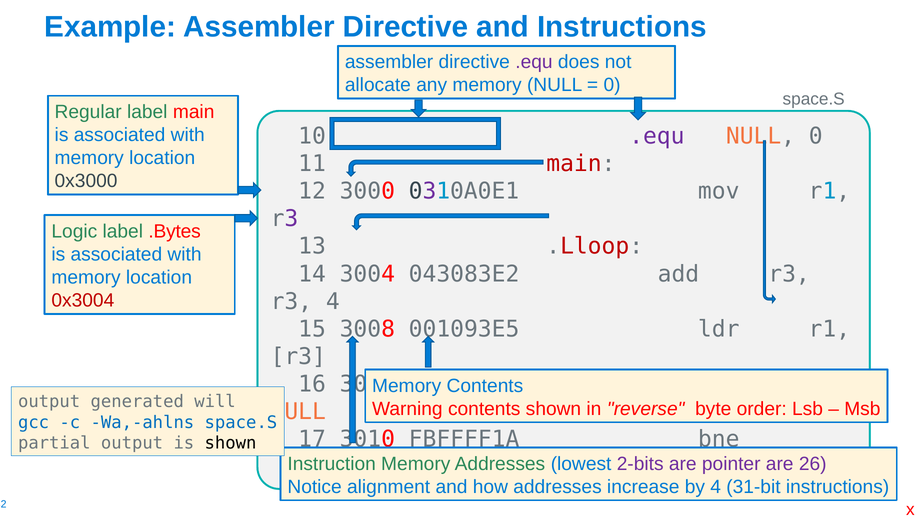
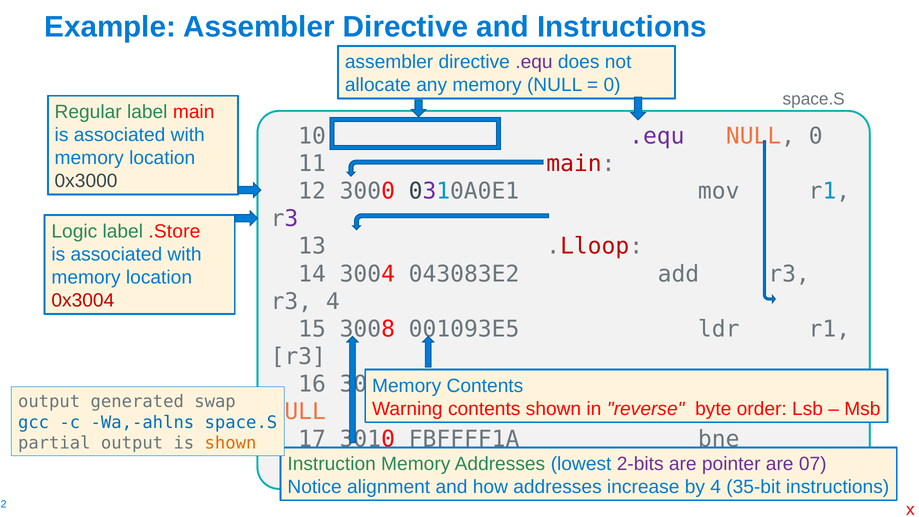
.Bytes: .Bytes -> .Store
will: will -> swap
shown at (231, 443) colour: black -> orange
26: 26 -> 07
31-bit: 31-bit -> 35-bit
